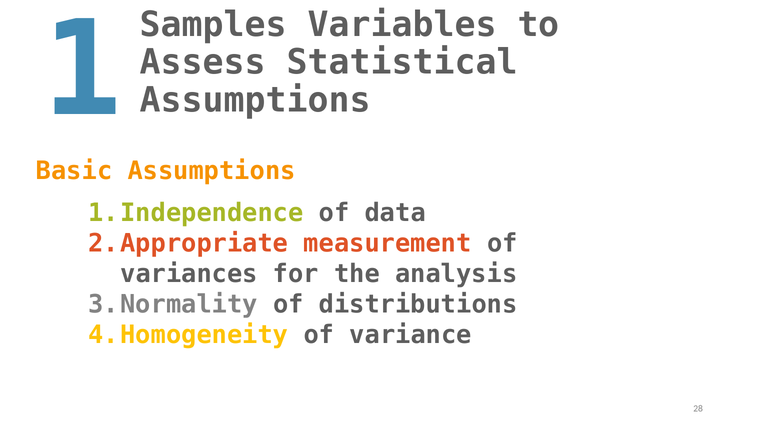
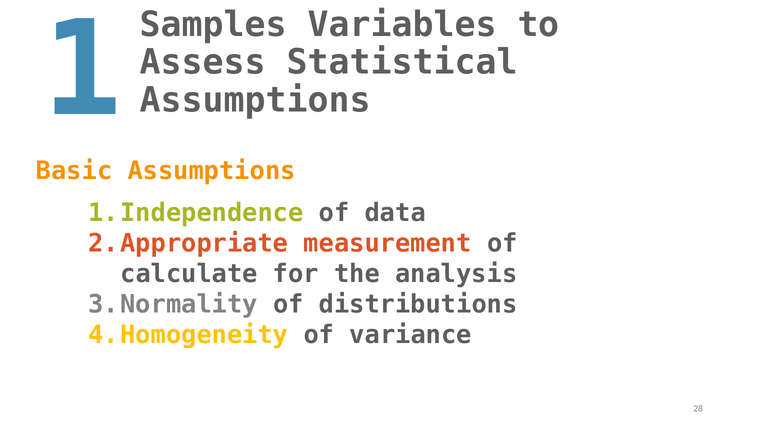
variances: variances -> calculate
